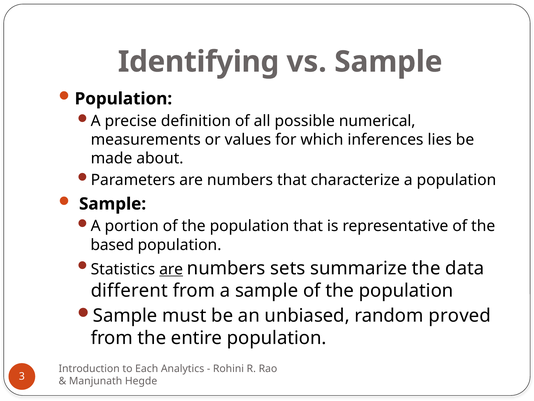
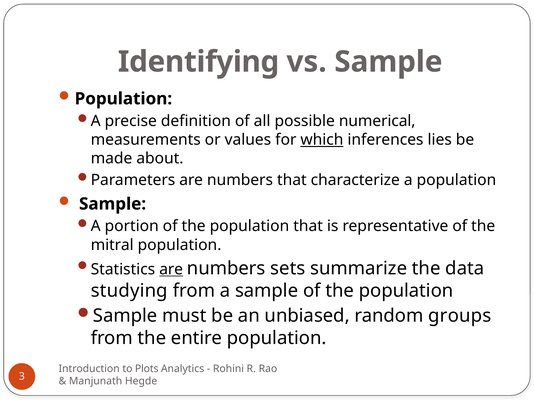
which underline: none -> present
based: based -> mitral
different: different -> studying
proved: proved -> groups
Each: Each -> Plots
